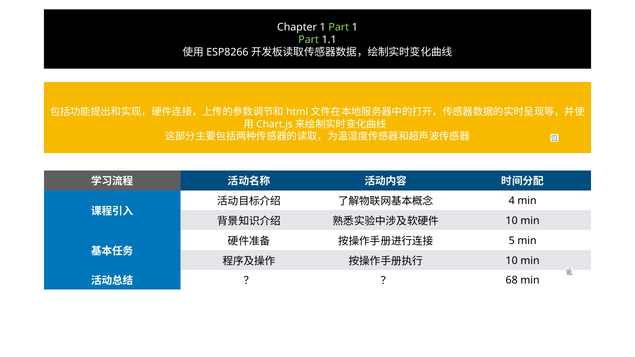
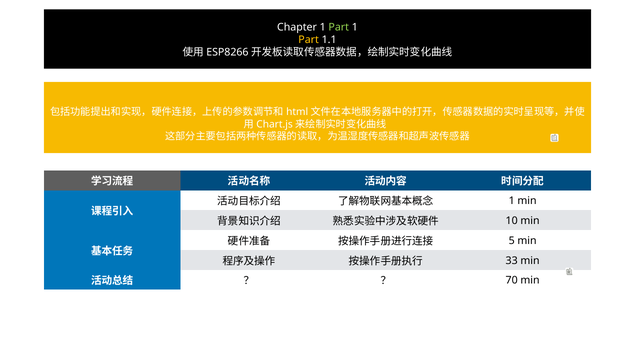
Part at (309, 40) colour: light green -> yellow
4 at (512, 201): 4 -> 1
10 at (512, 261): 10 -> 33
68: 68 -> 70
